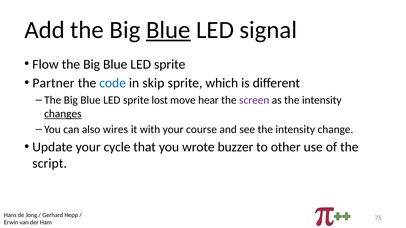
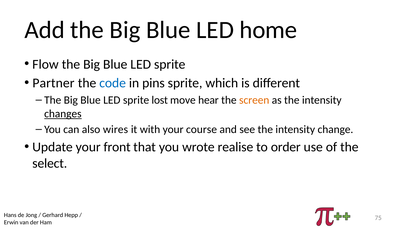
Blue at (168, 30) underline: present -> none
signal: signal -> home
skip: skip -> pins
screen colour: purple -> orange
cycle: cycle -> front
buzzer: buzzer -> realise
other: other -> order
script: script -> select
